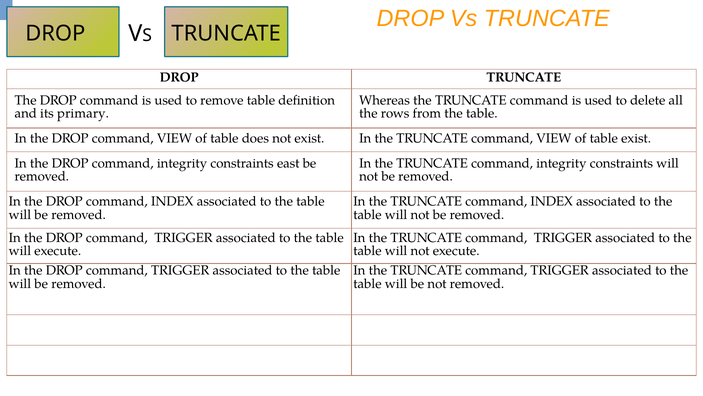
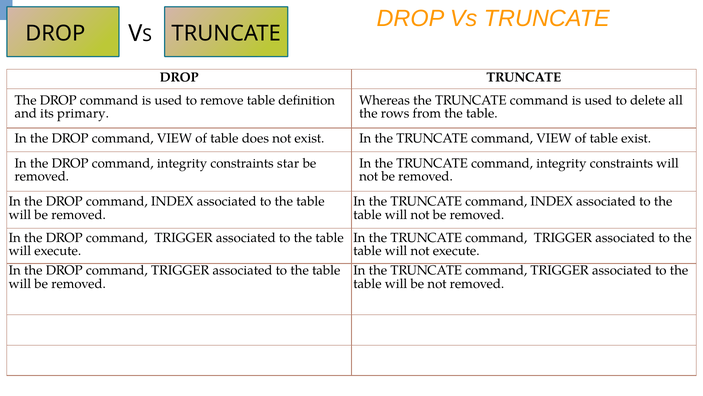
east: east -> star
